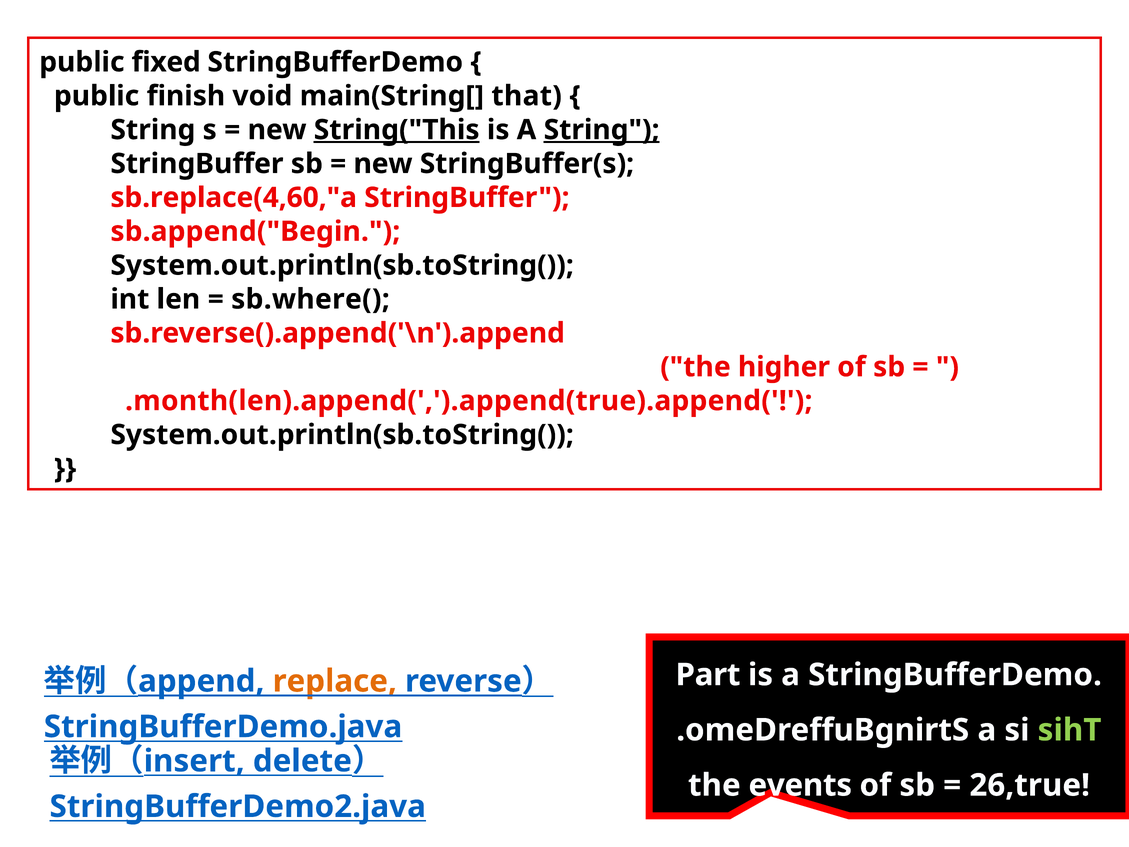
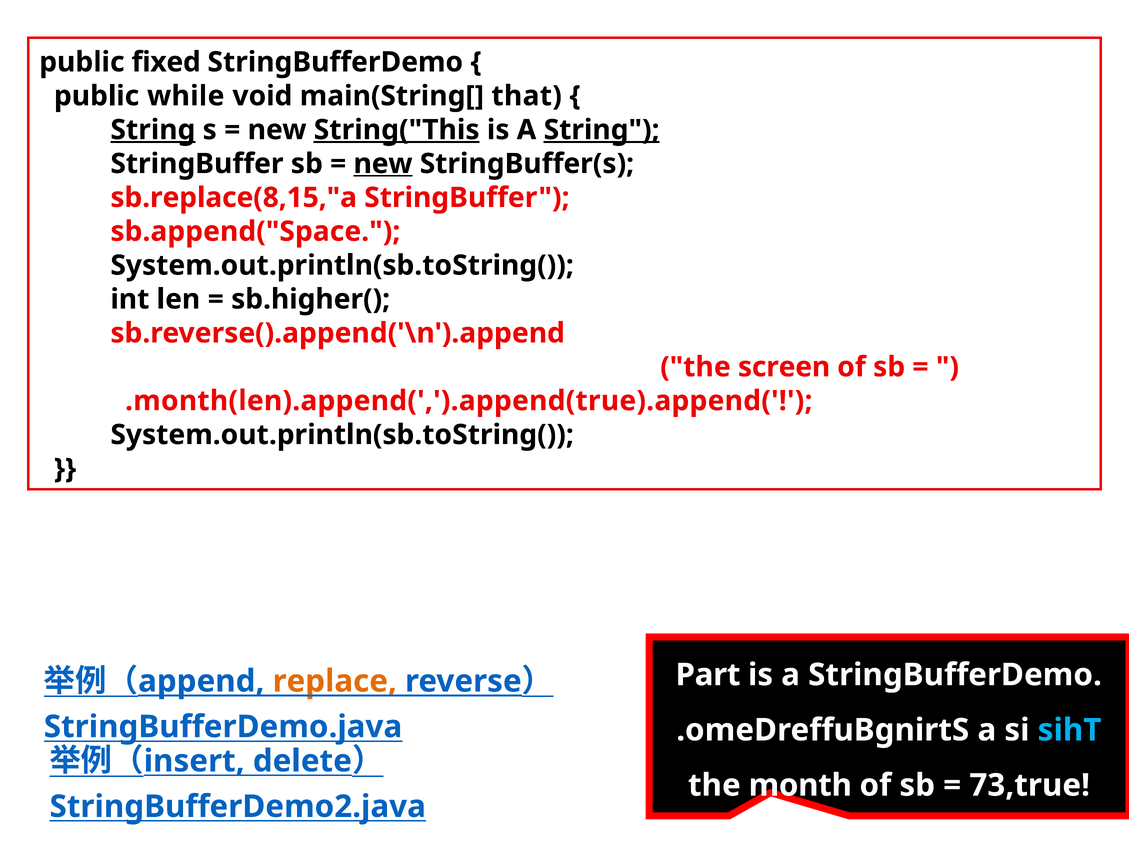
finish: finish -> while
String at (153, 130) underline: none -> present
new at (383, 164) underline: none -> present
sb.replace(4,60,"a: sb.replace(4,60,"a -> sb.replace(8,15,"a
sb.append("Begin: sb.append("Begin -> sb.append("Space
sb.where(: sb.where( -> sb.higher(
higher: higher -> screen
sihT colour: light green -> light blue
events: events -> month
26,true: 26,true -> 73,true
